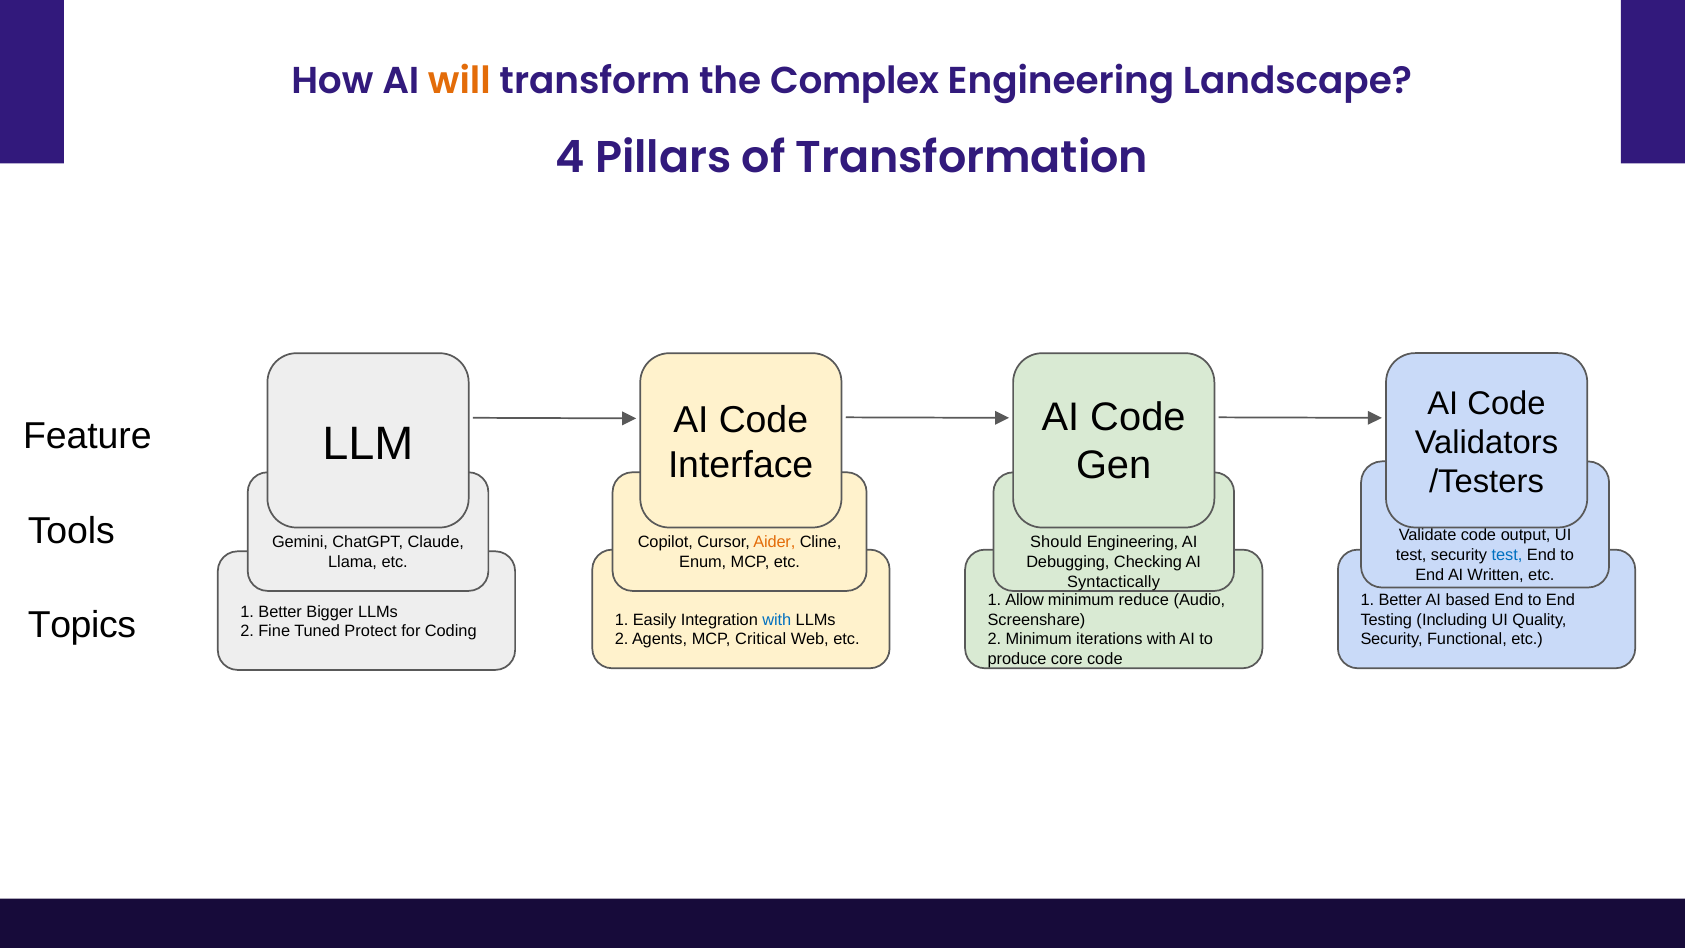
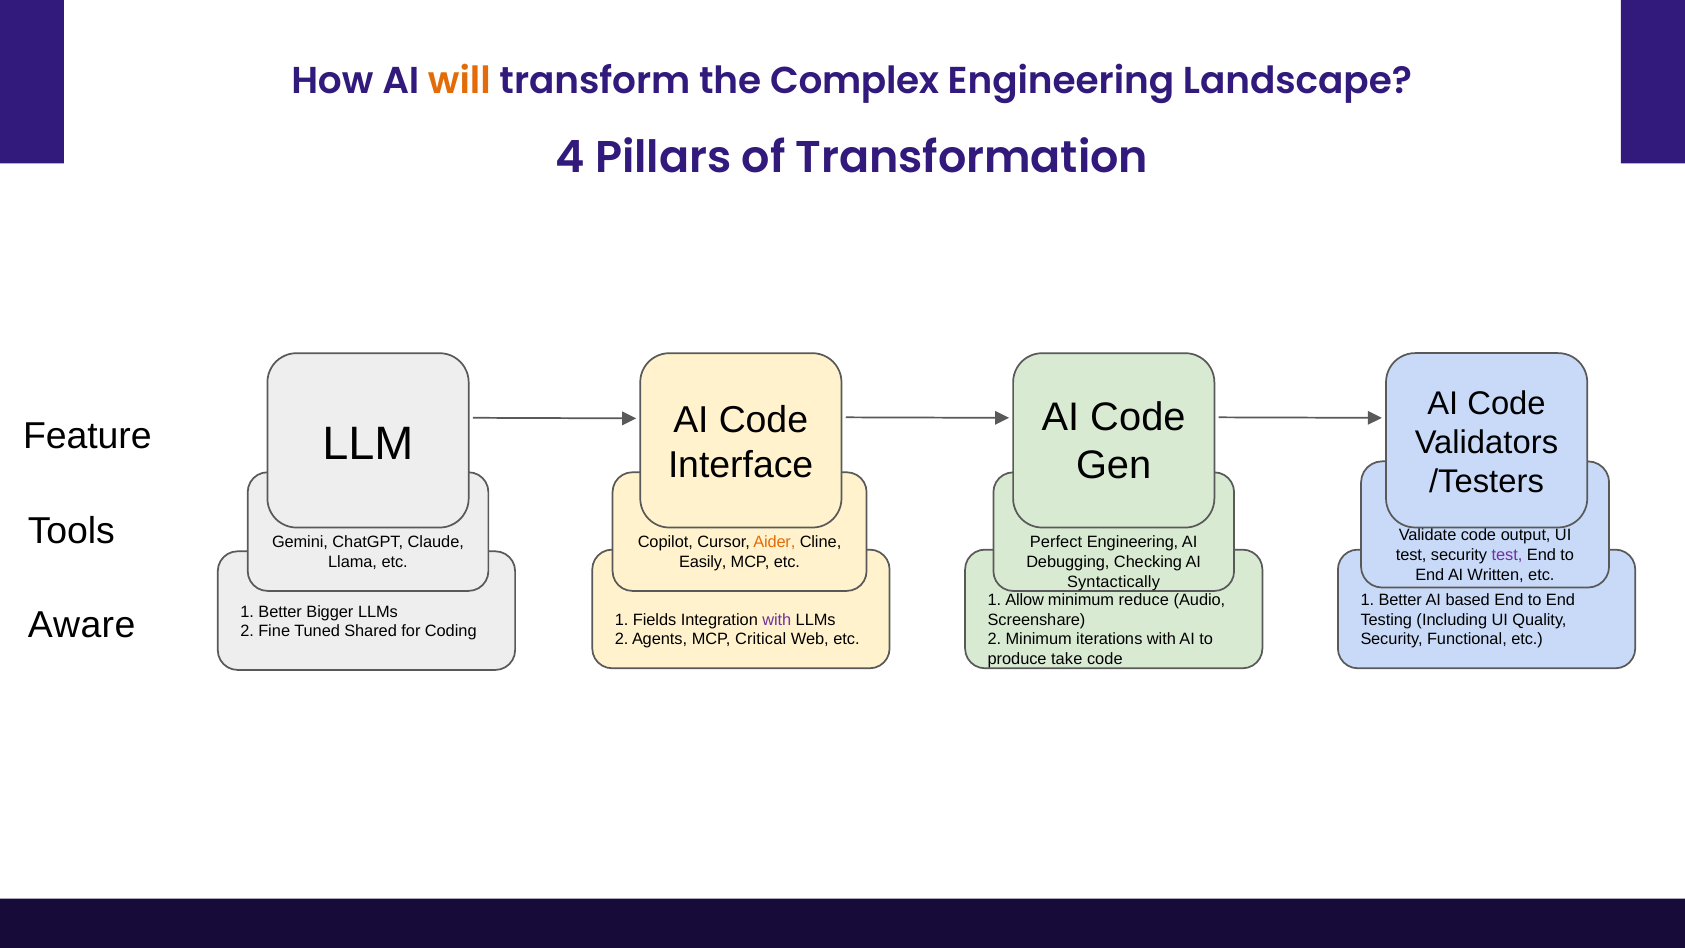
Should: Should -> Perfect
test at (1507, 555) colour: blue -> purple
Enum: Enum -> Easily
Topics: Topics -> Aware
Easily: Easily -> Fields
with at (777, 620) colour: blue -> purple
Protect: Protect -> Shared
core: core -> take
